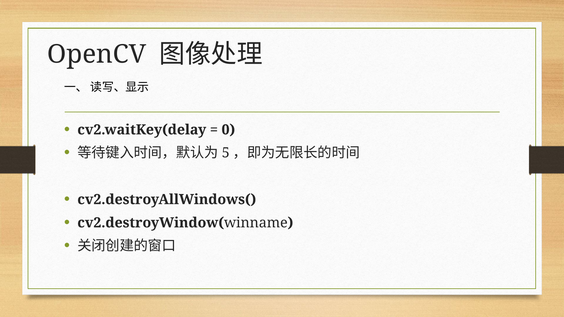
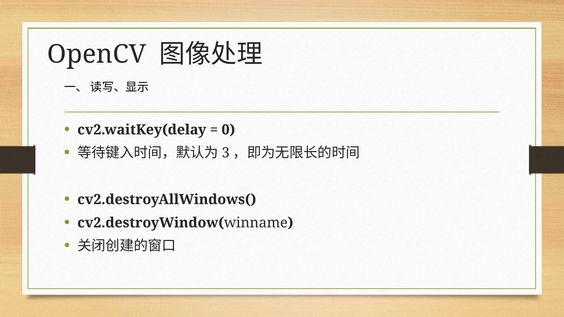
5: 5 -> 3
